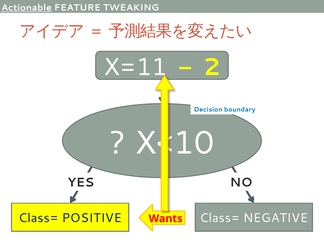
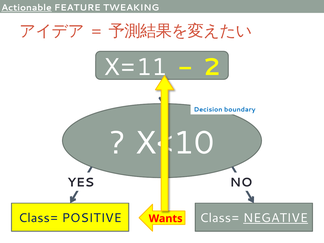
NEGATIVE underline: none -> present
